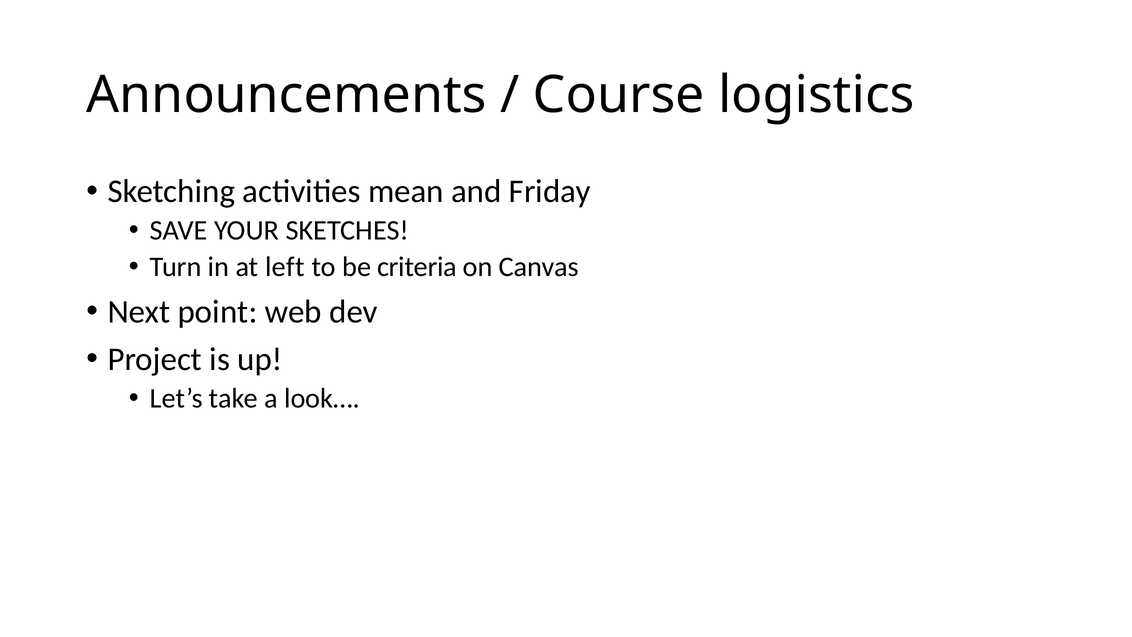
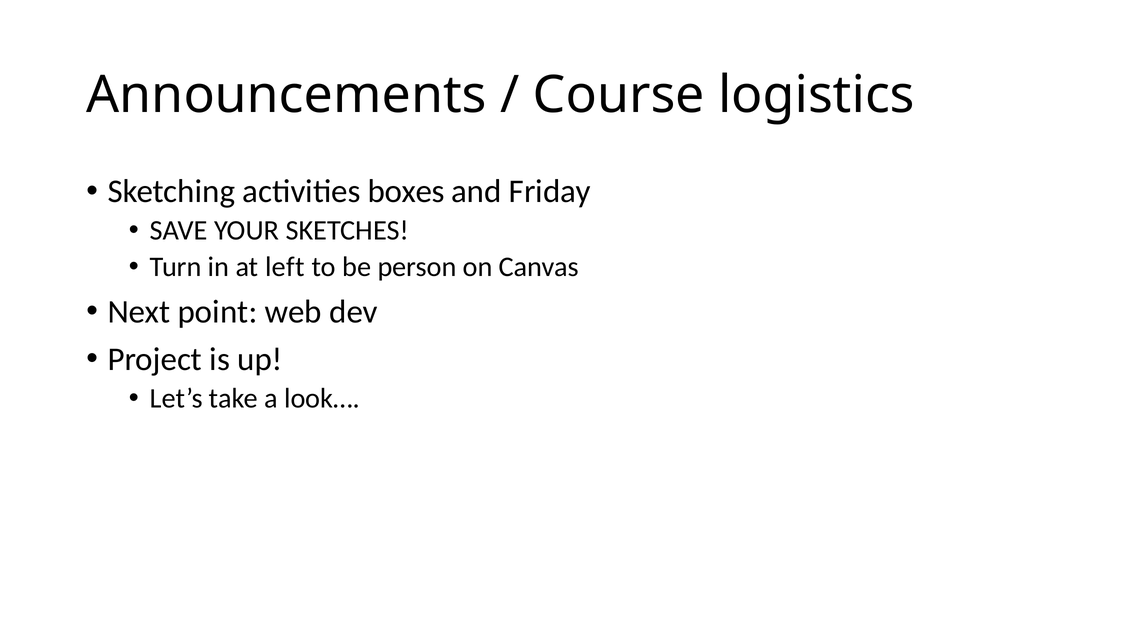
mean: mean -> boxes
criteria: criteria -> person
